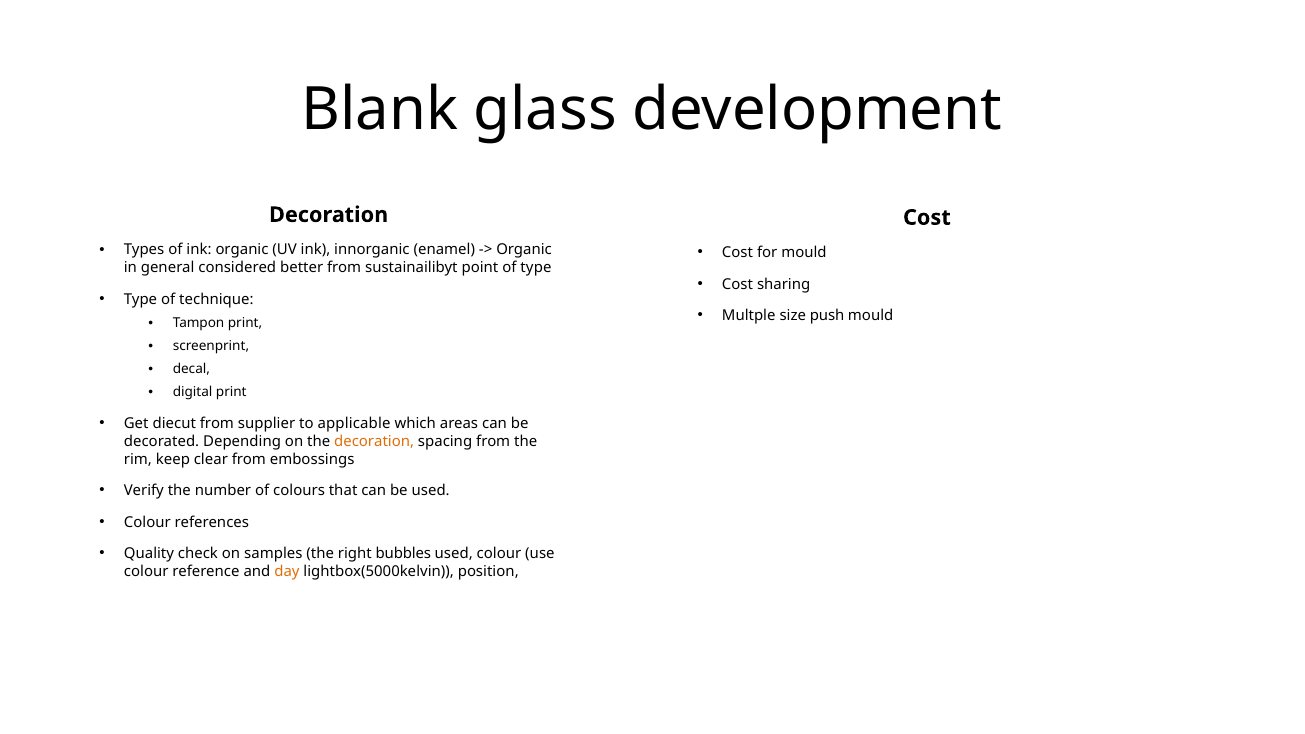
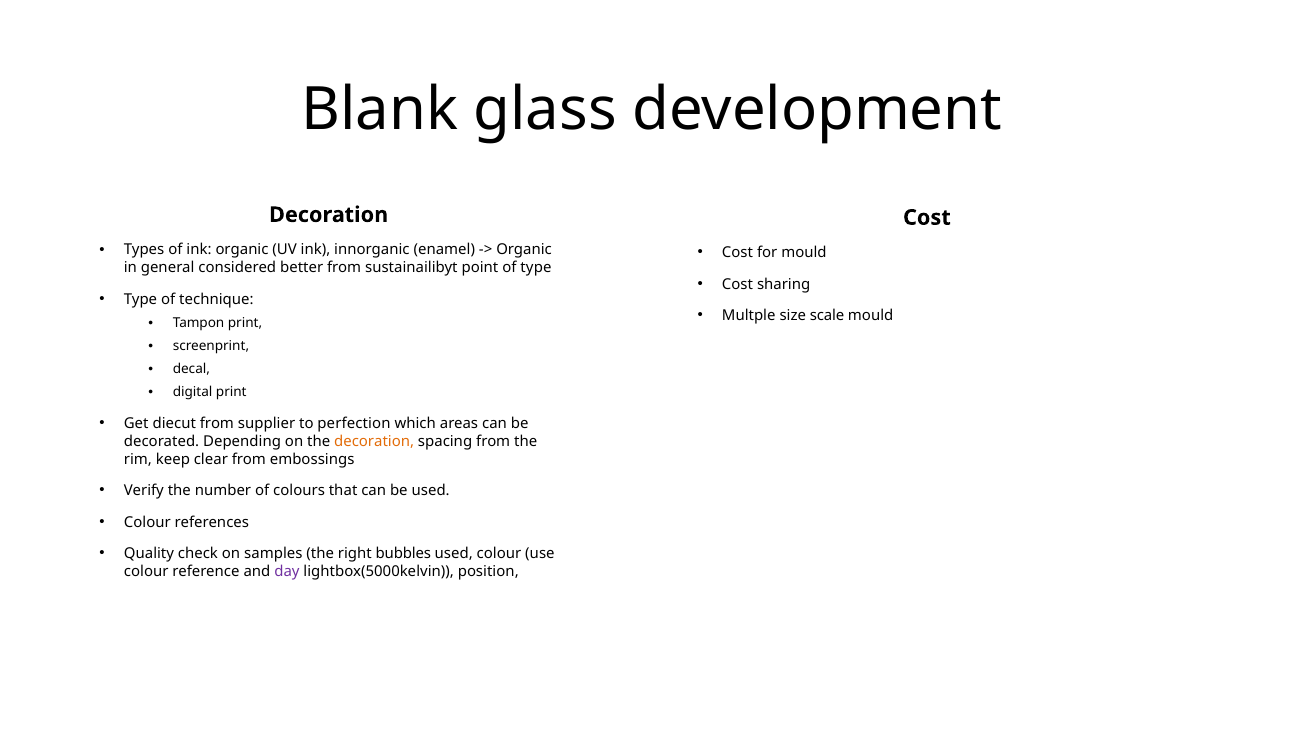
push: push -> scale
applicable: applicable -> perfection
day colour: orange -> purple
